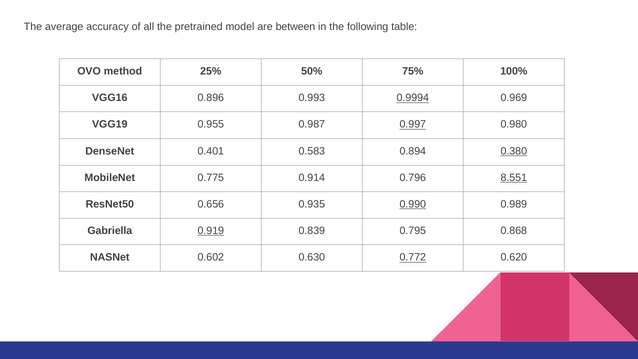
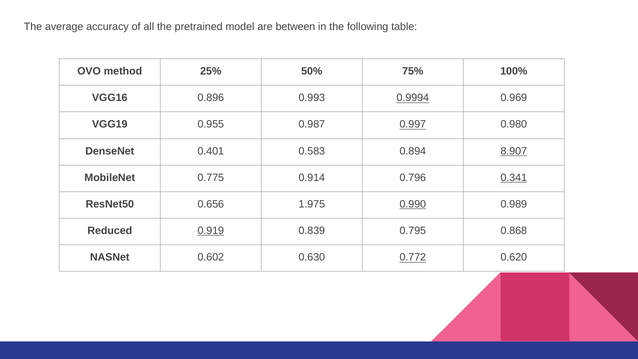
0.380: 0.380 -> 8.907
8.551: 8.551 -> 0.341
0.935: 0.935 -> 1.975
Gabriella: Gabriella -> Reduced
